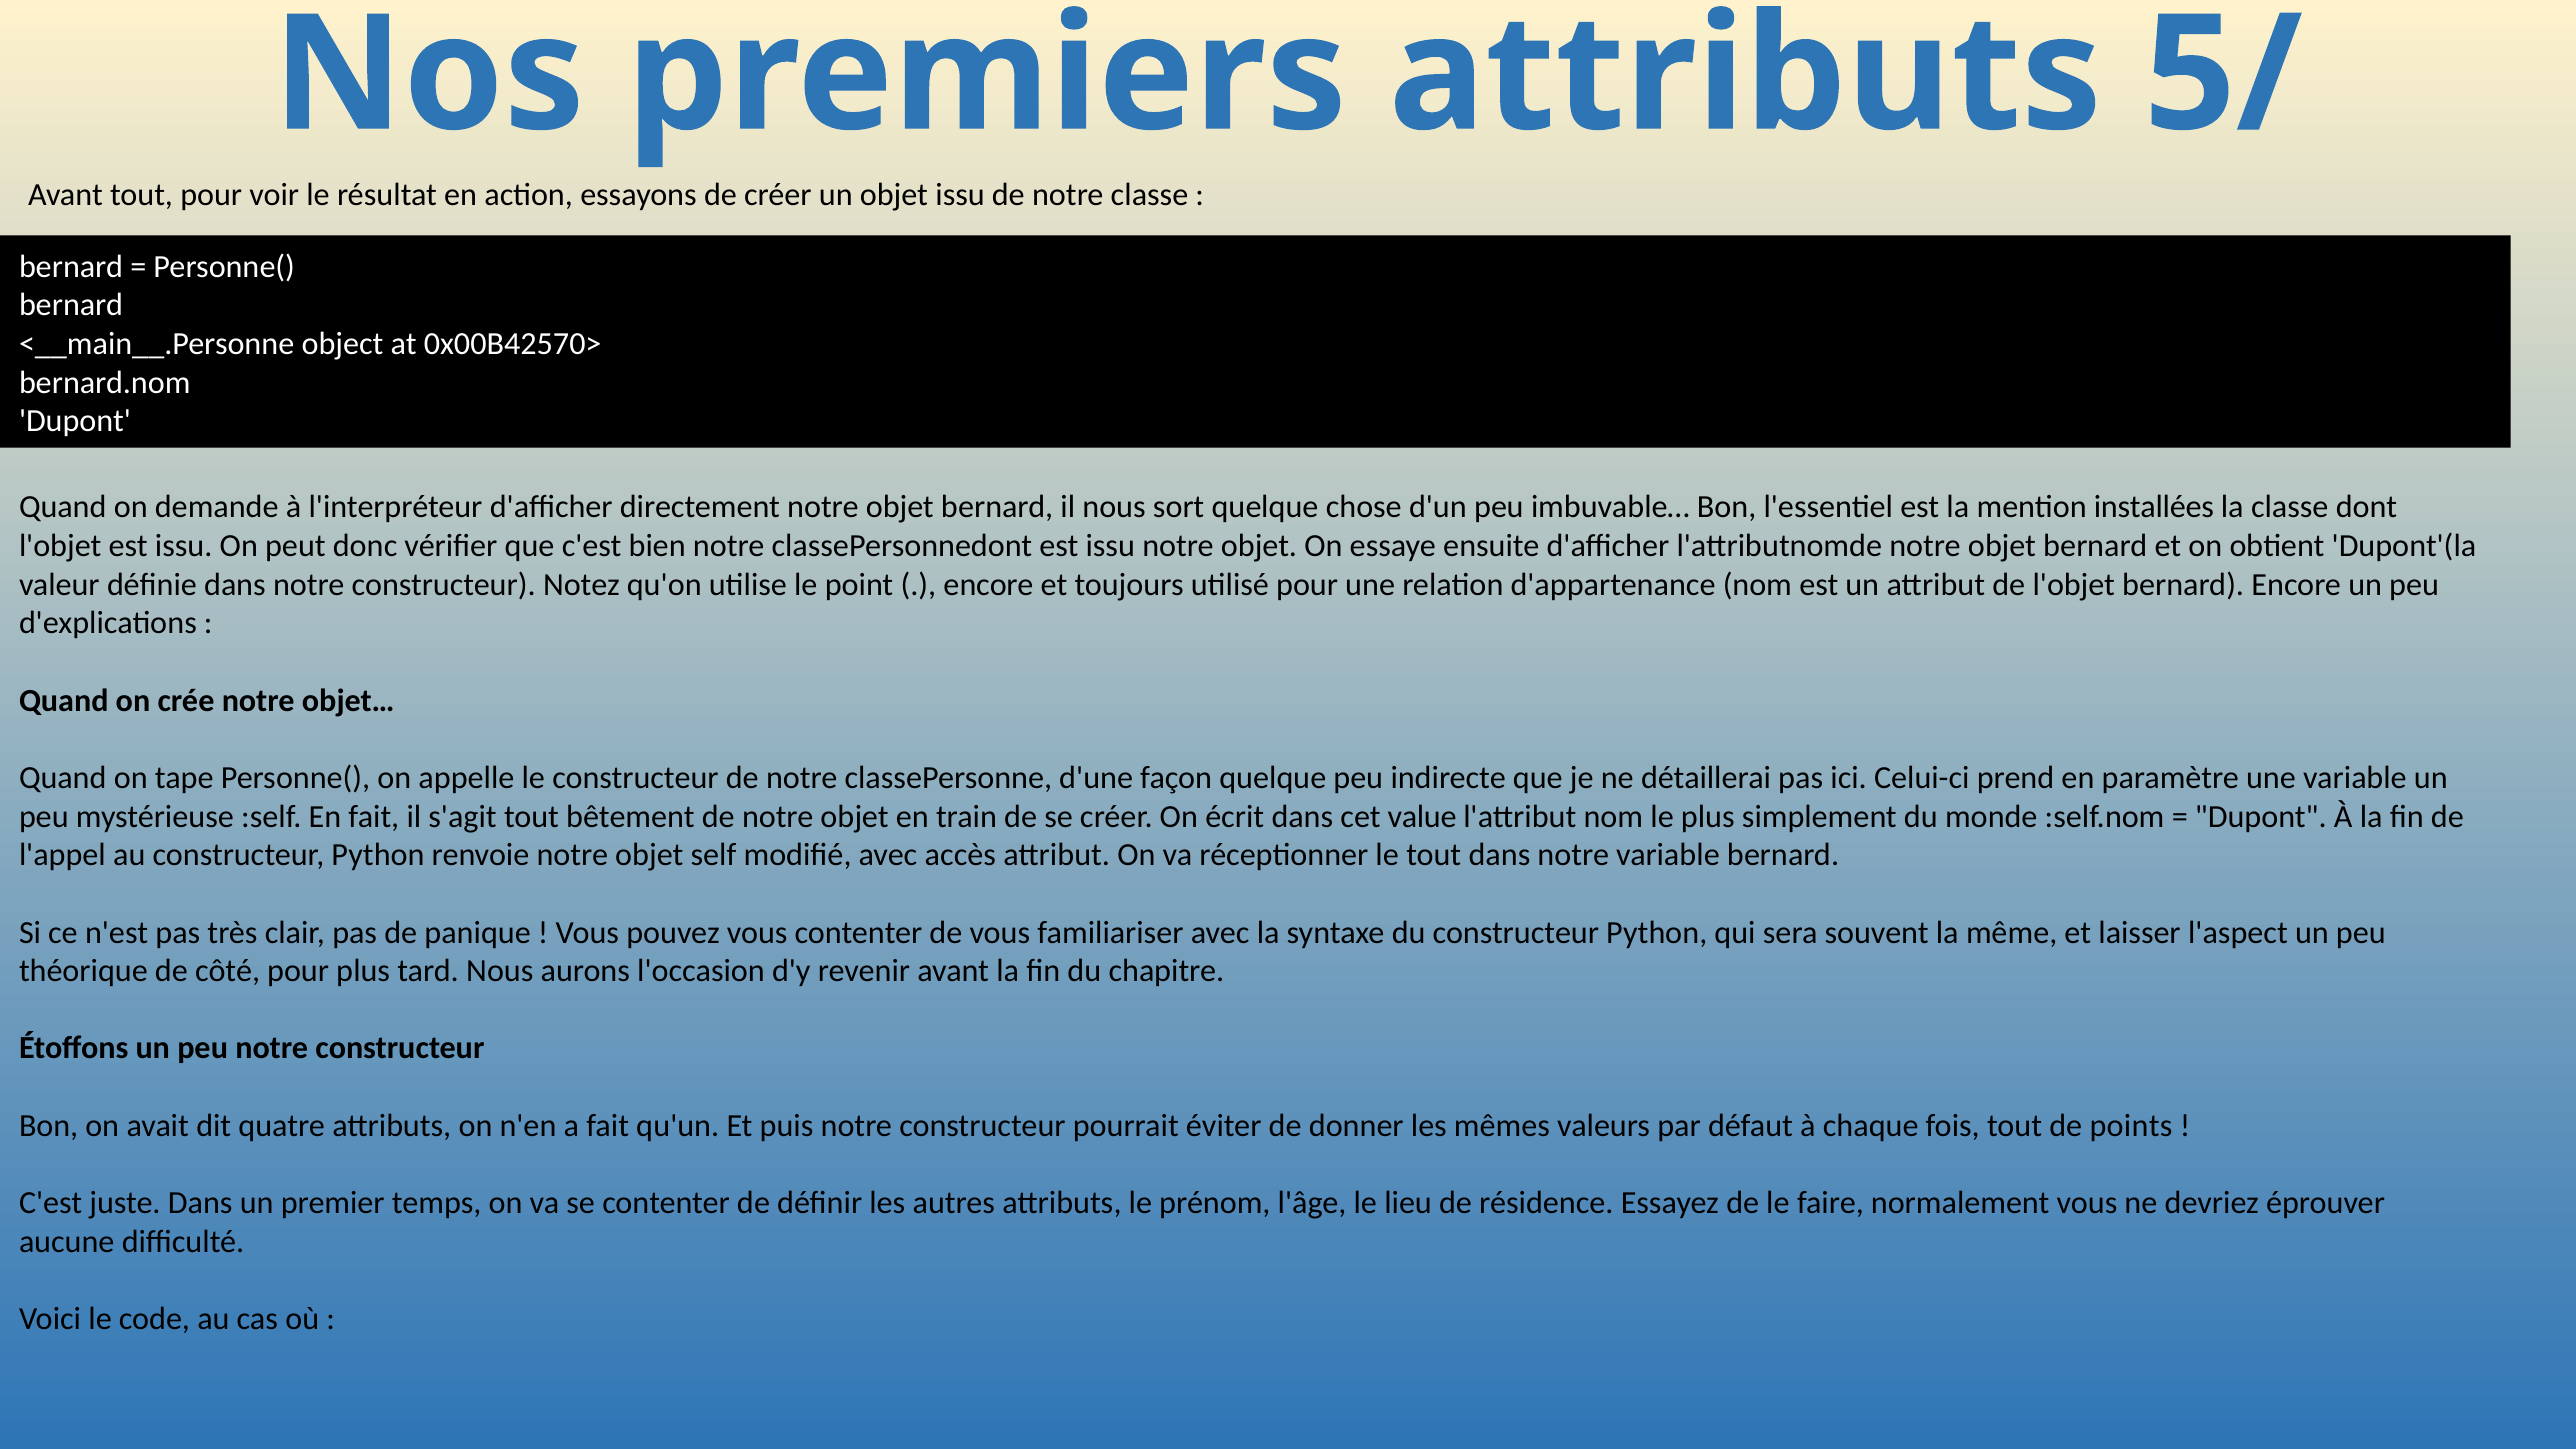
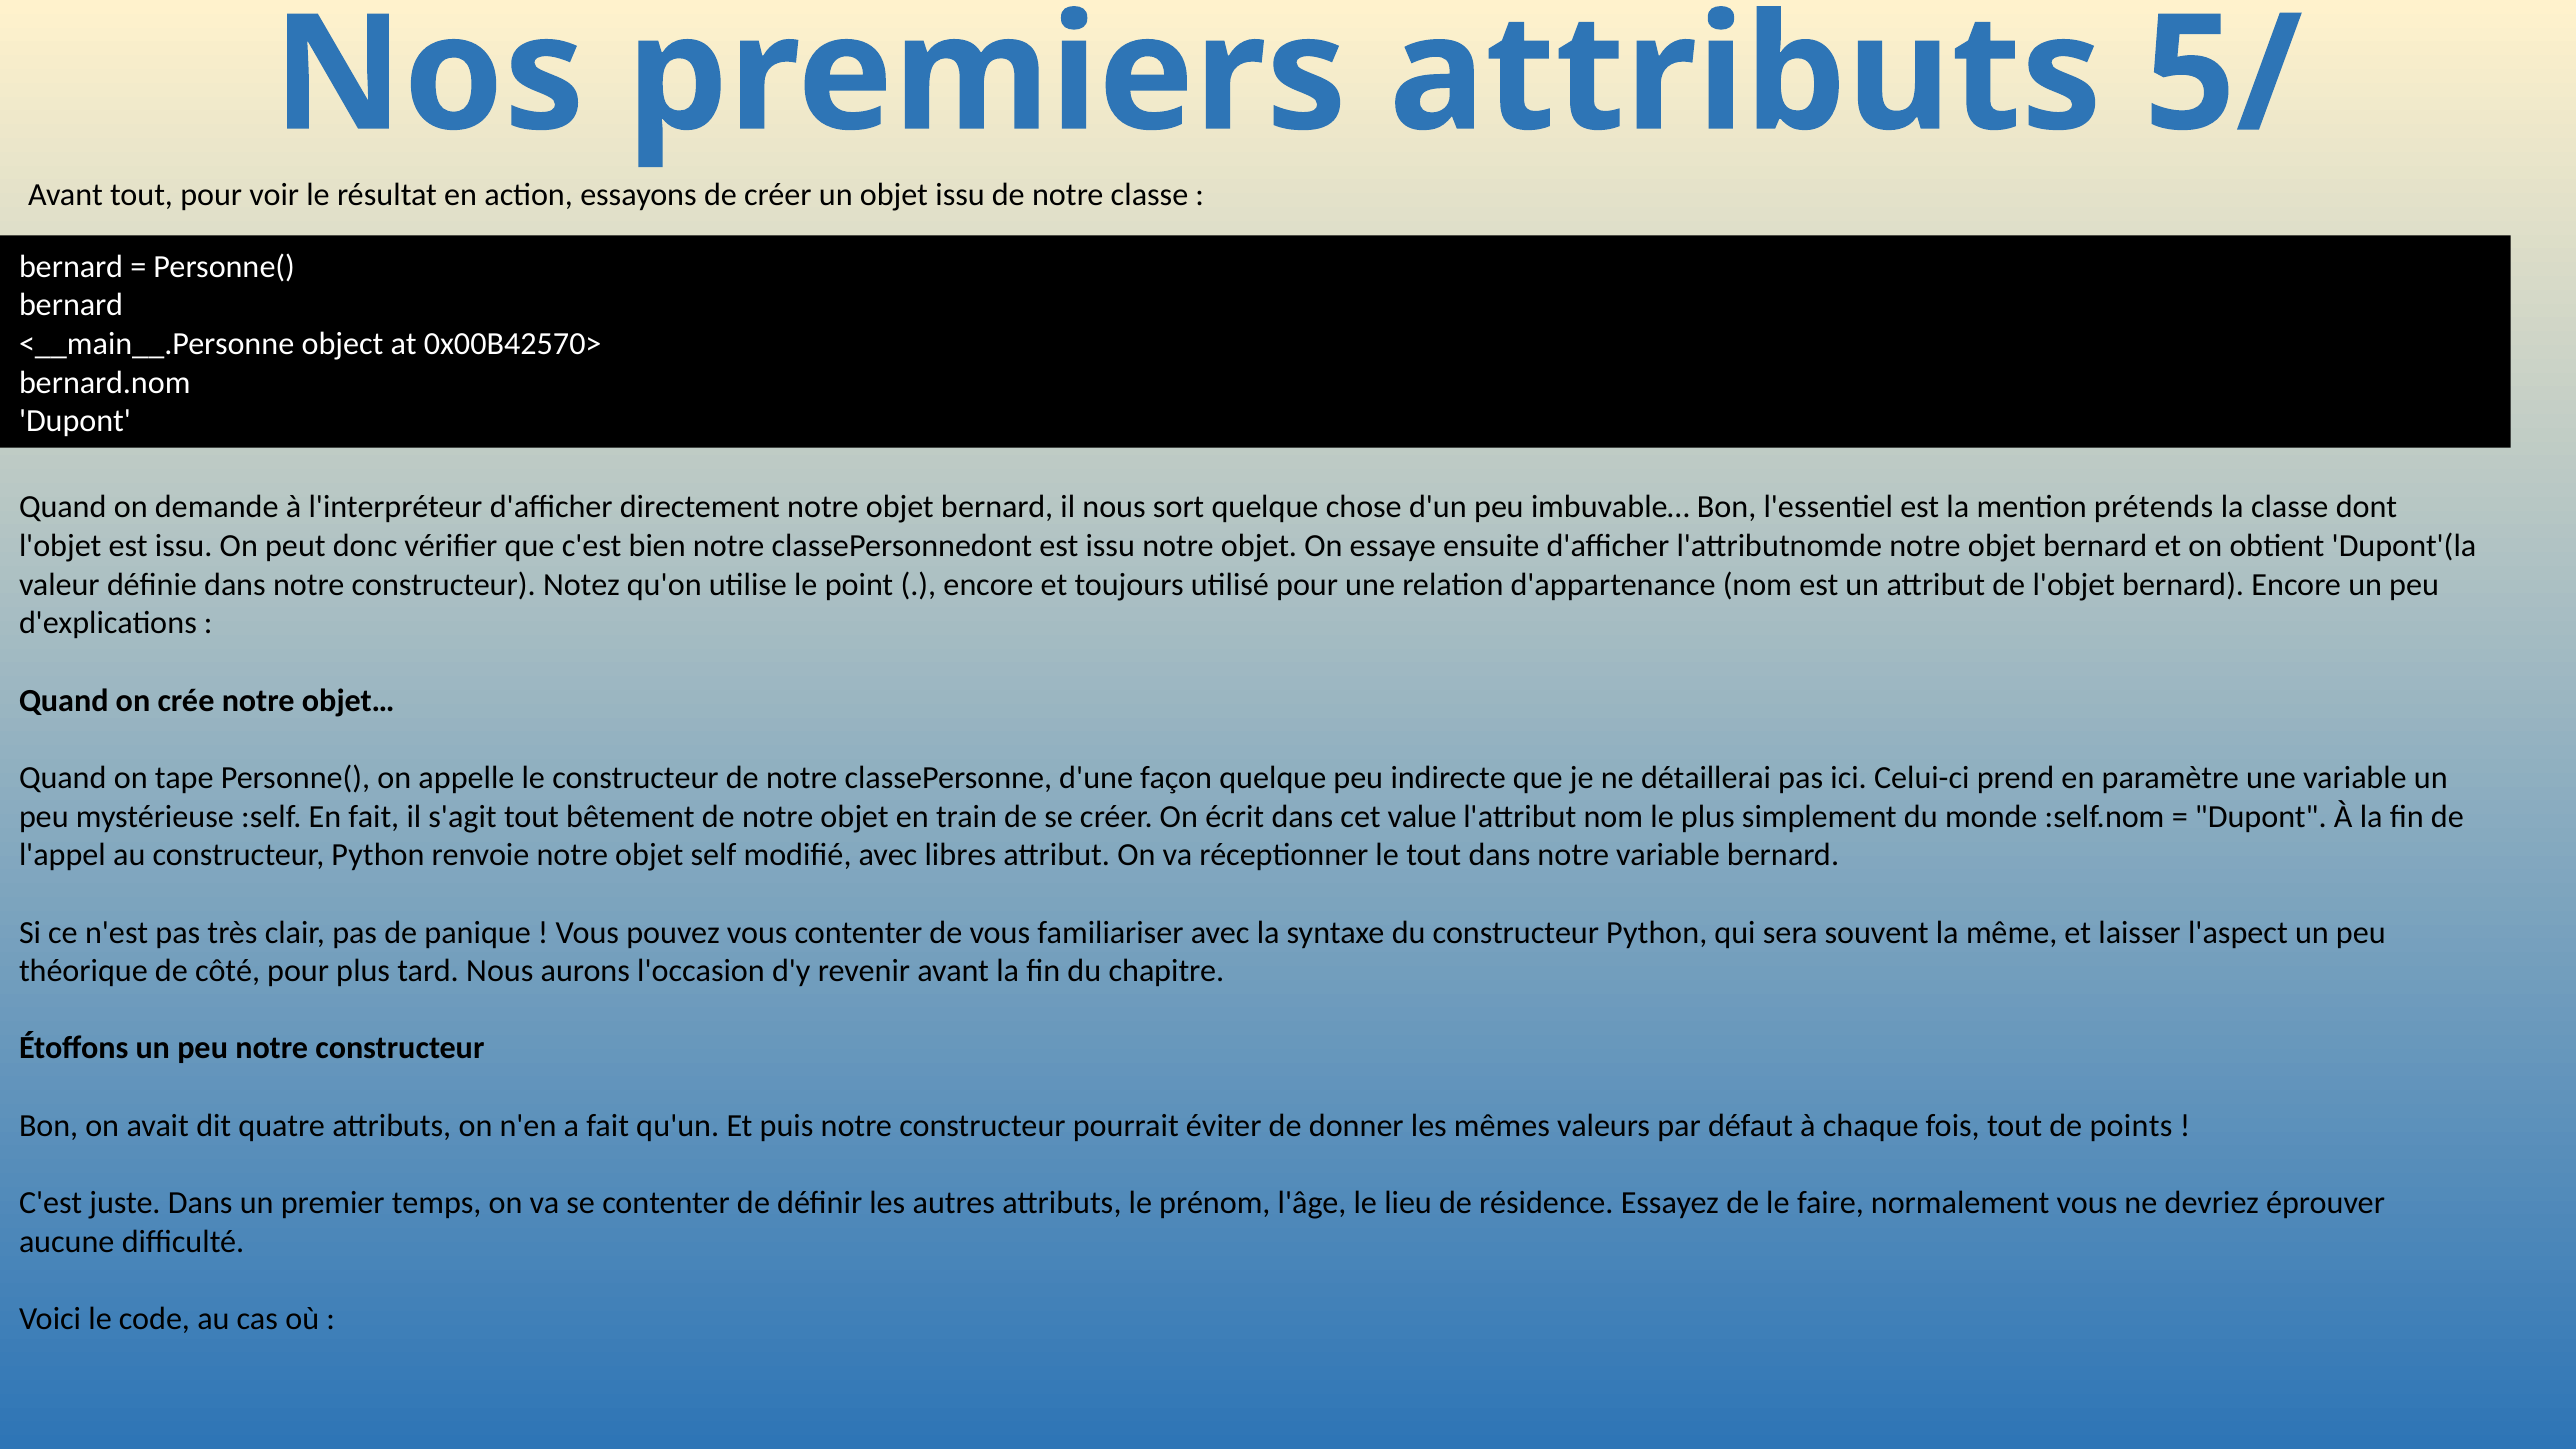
installées: installées -> prétends
accès: accès -> libres
